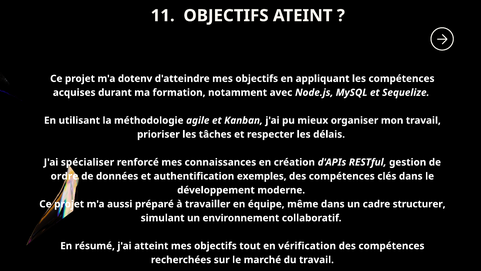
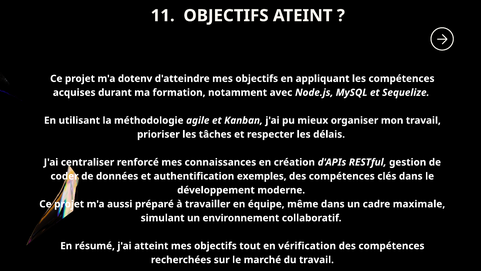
spécialiser: spécialiser -> centraliser
ordre: ordre -> coder
structurer: structurer -> maximale
